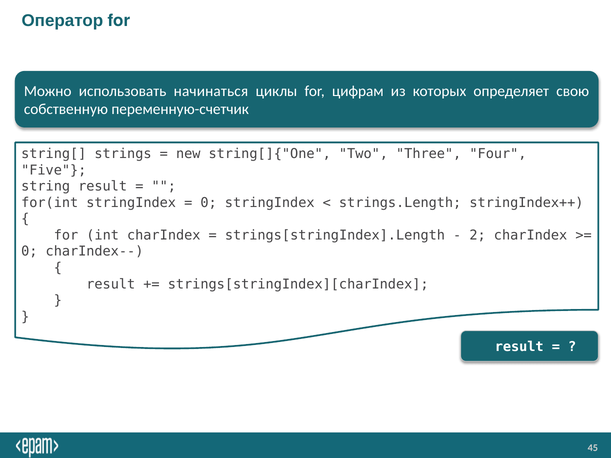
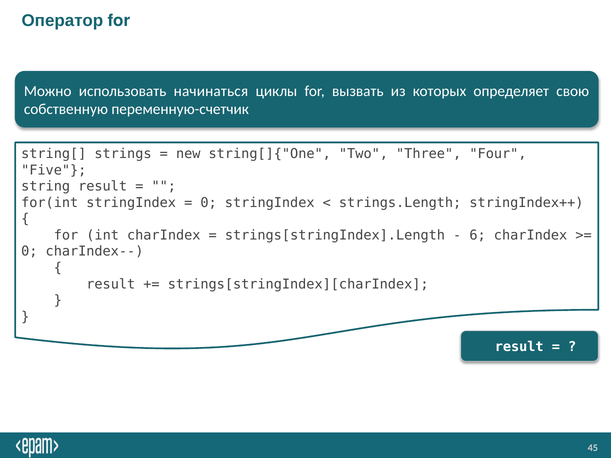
цифрам: цифрам -> вызвать
2: 2 -> 6
